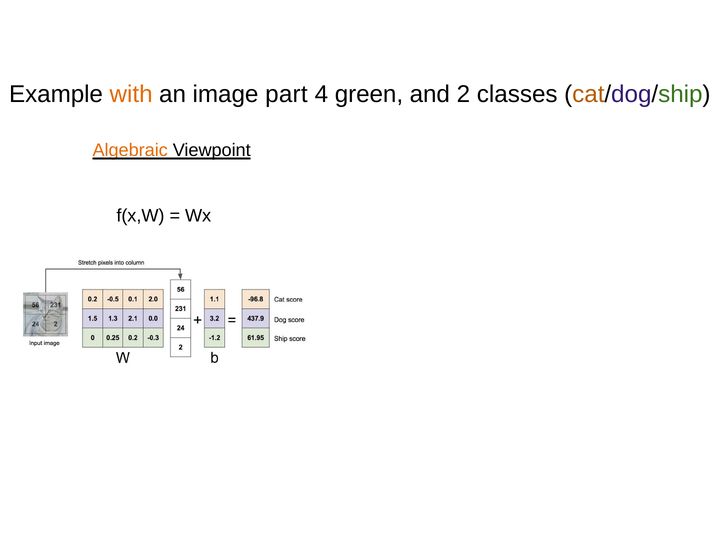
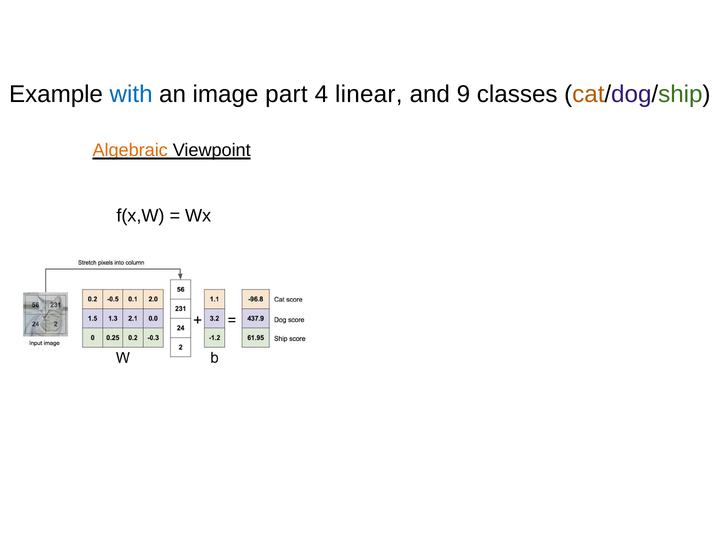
with colour: orange -> blue
green: green -> linear
and 2: 2 -> 9
